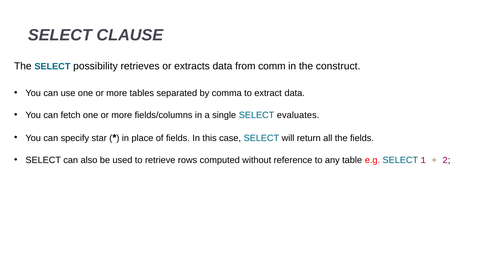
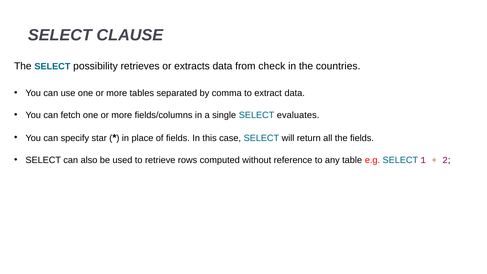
comm: comm -> check
construct: construct -> countries
